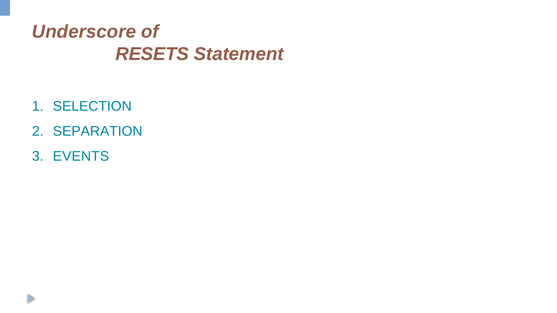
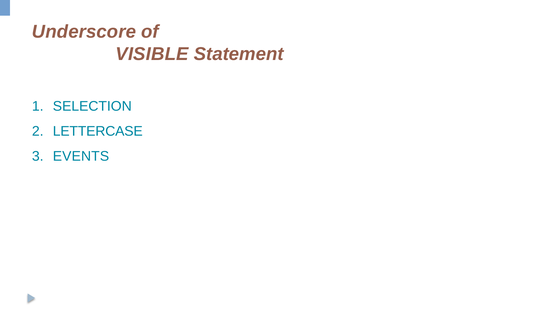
RESETS: RESETS -> VISIBLE
SEPARATION: SEPARATION -> LETTERCASE
